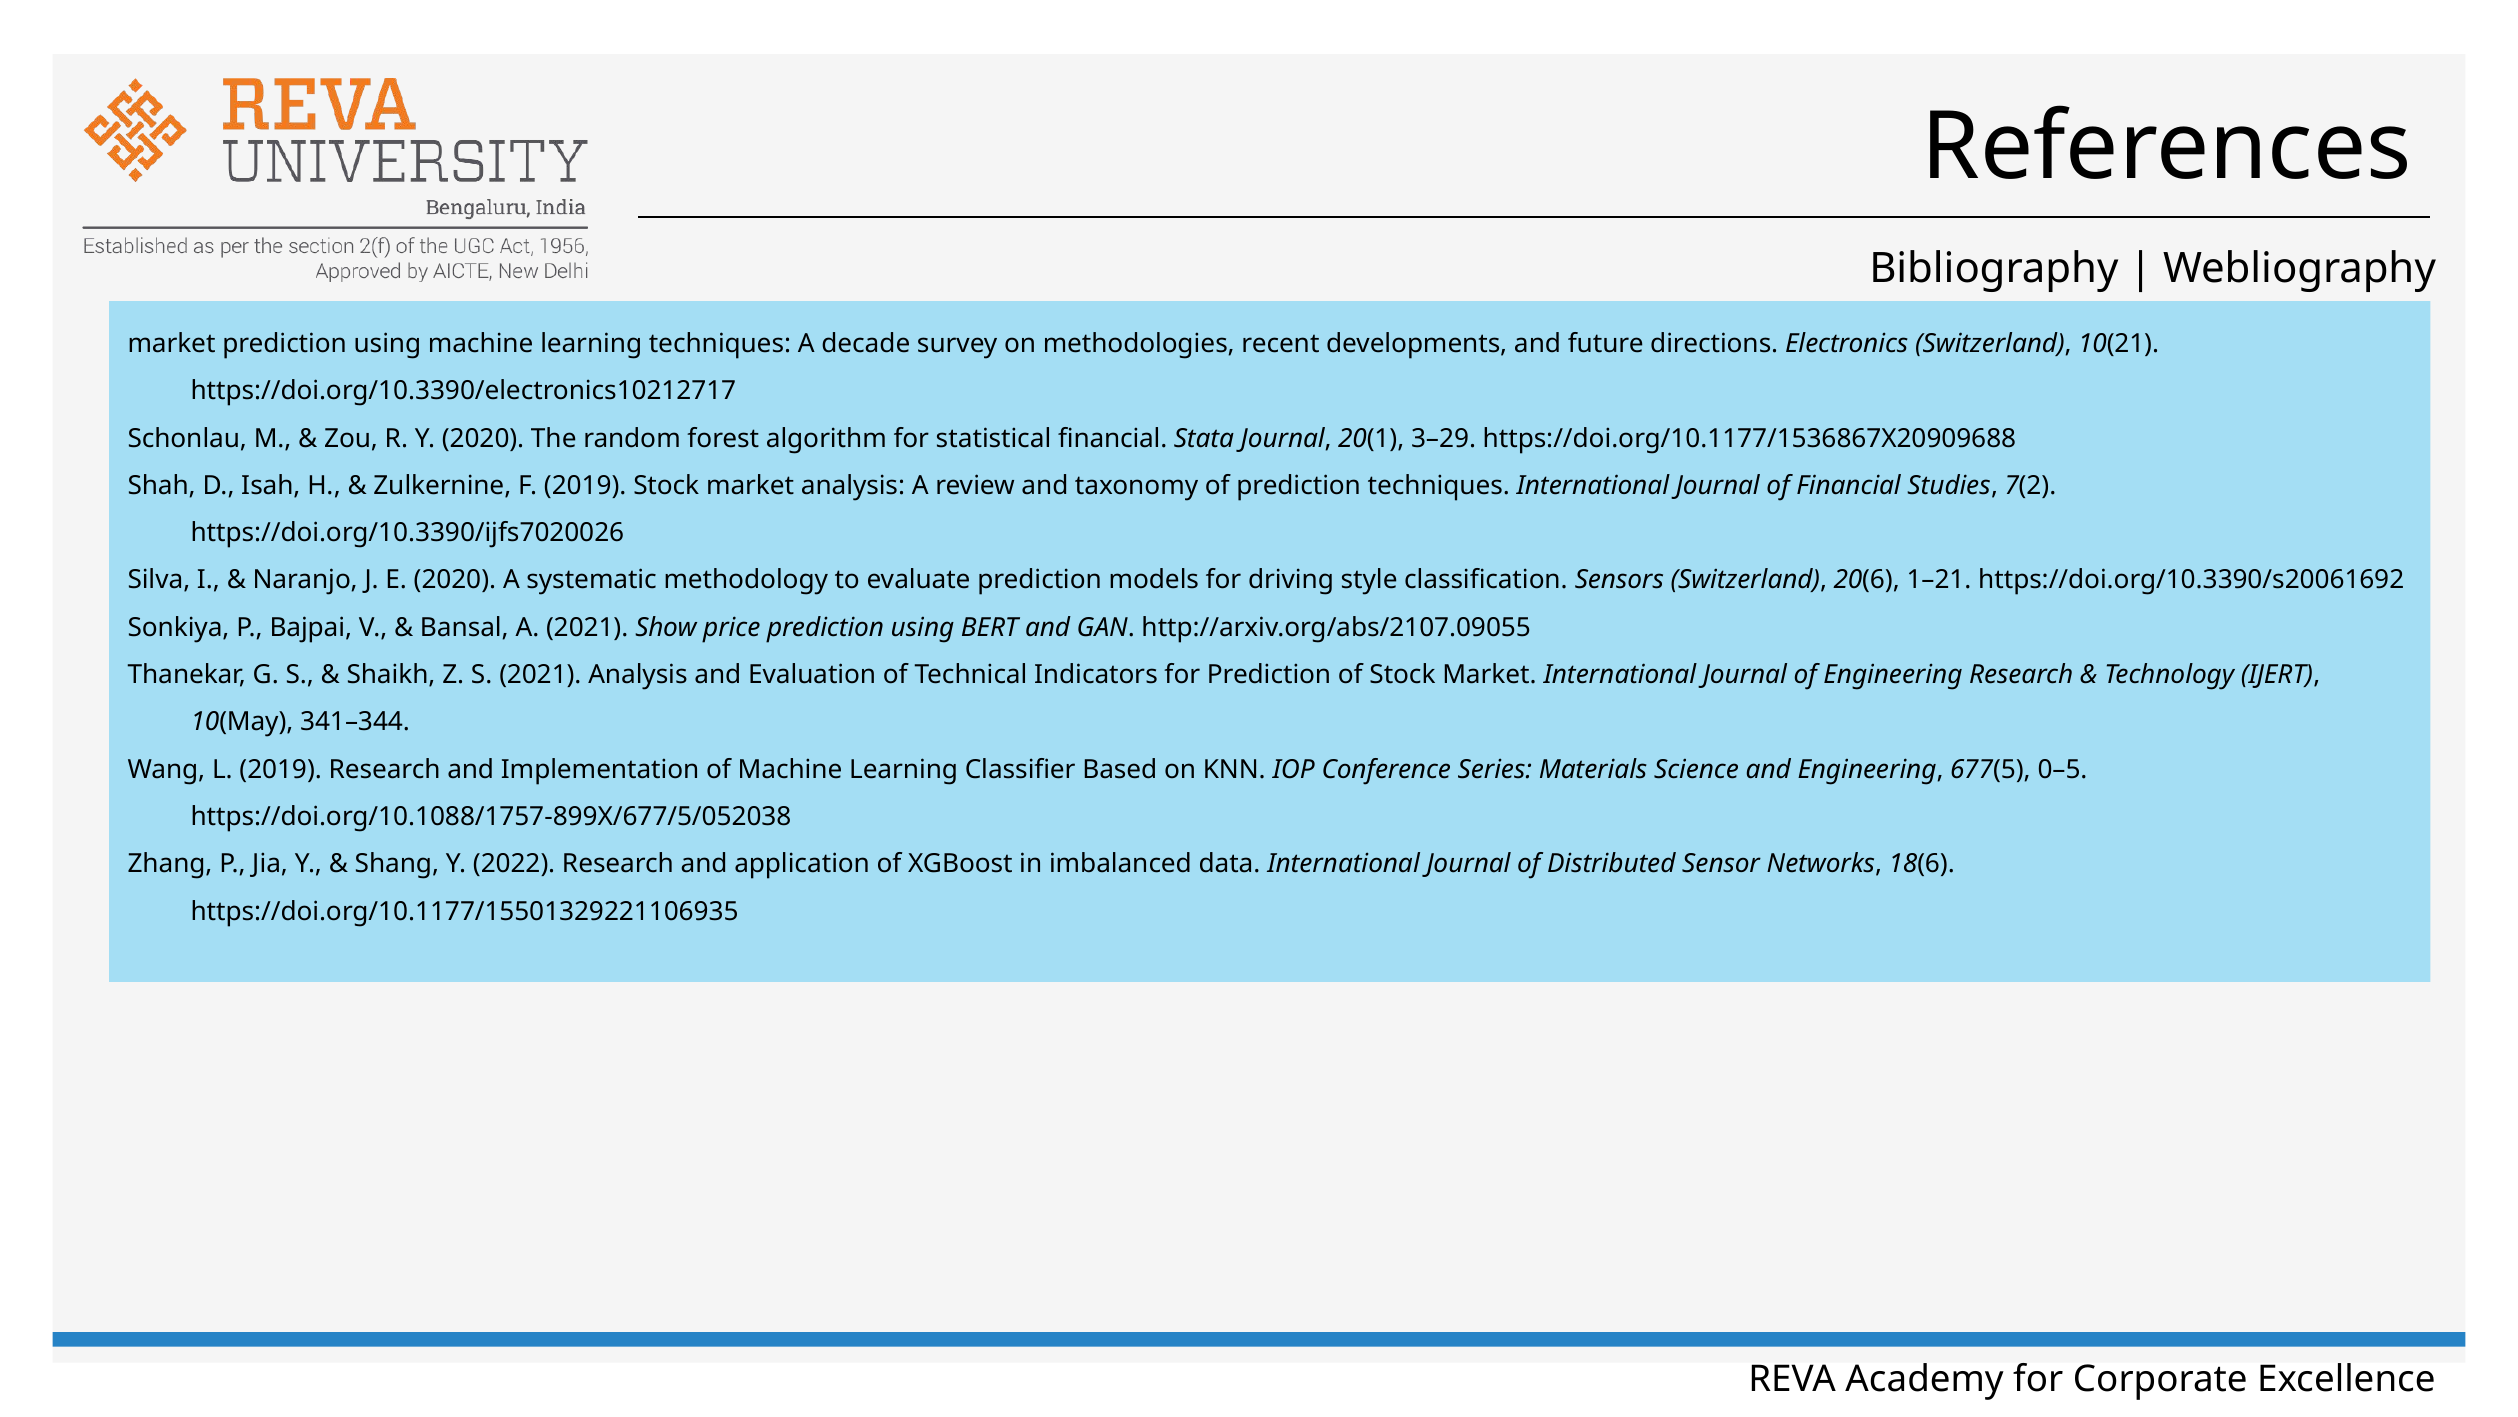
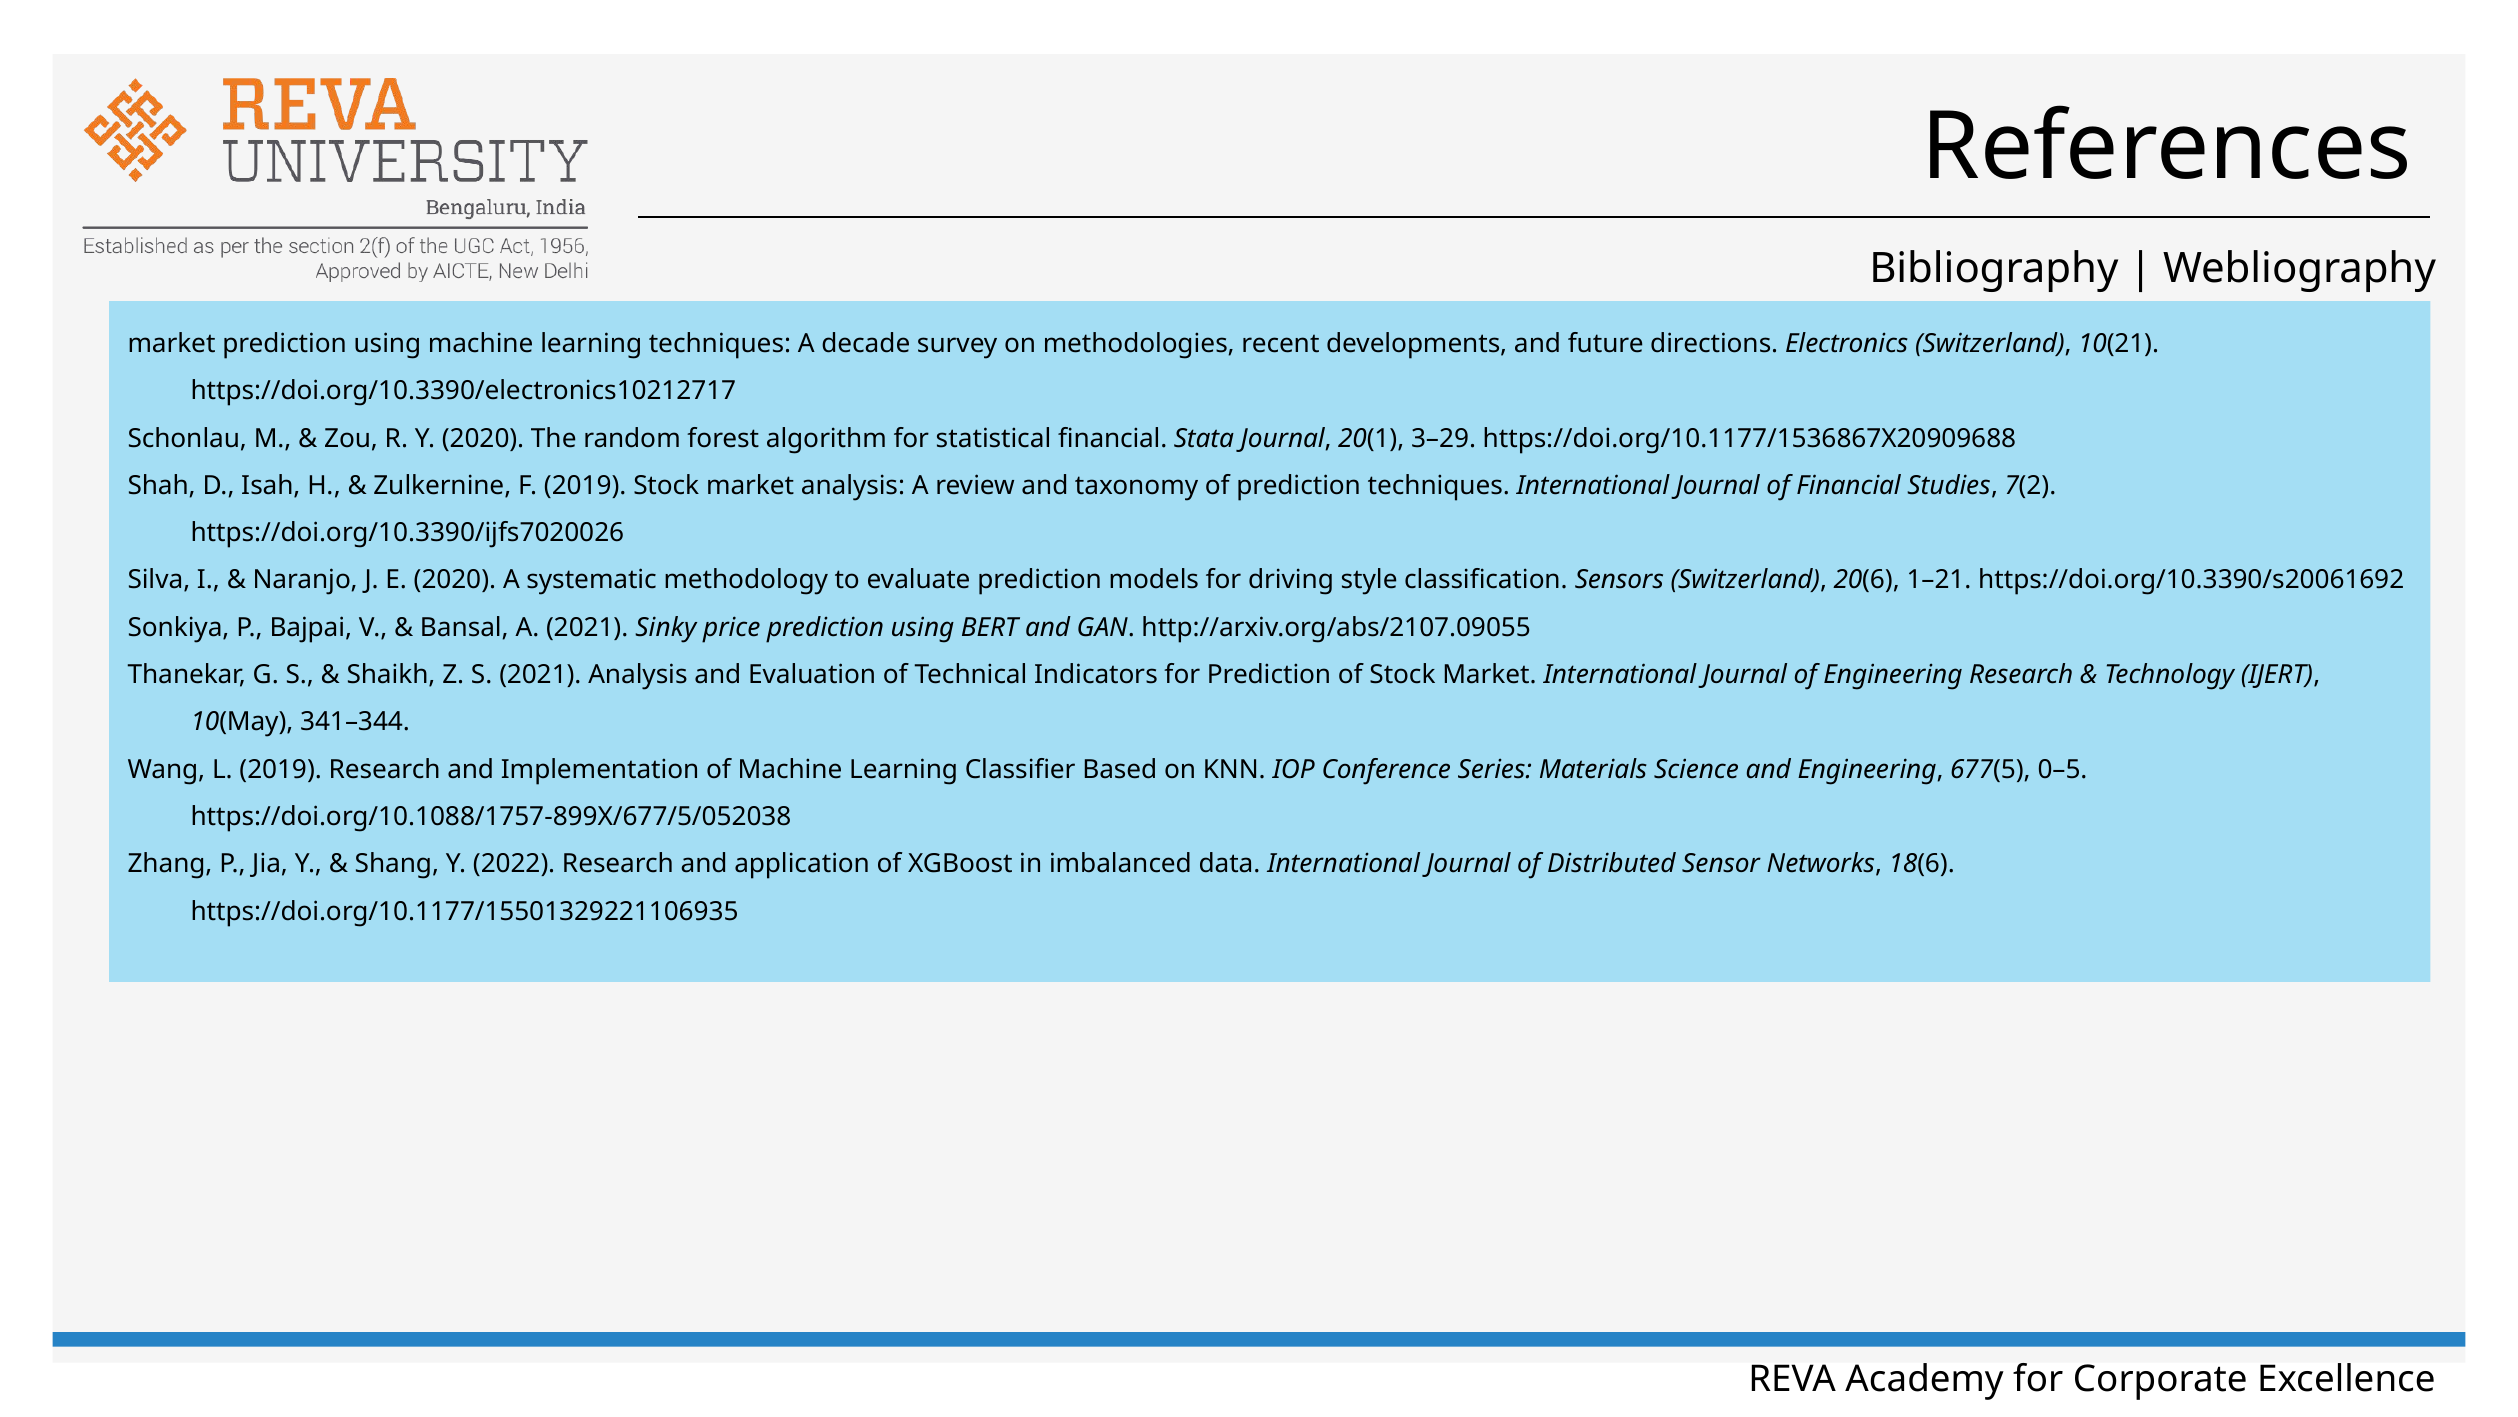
Show: Show -> Sinky
